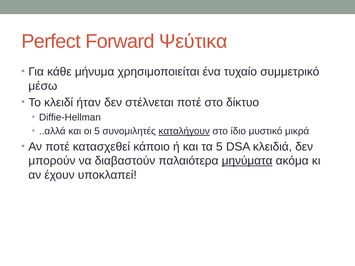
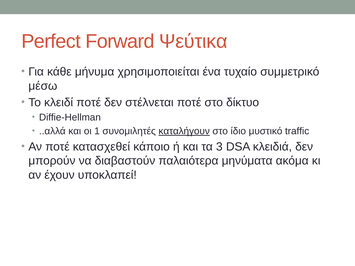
κλειδί ήταν: ήταν -> ποτέ
οι 5: 5 -> 1
μικρά: μικρά -> traffic
τα 5: 5 -> 3
μηνύματα underline: present -> none
